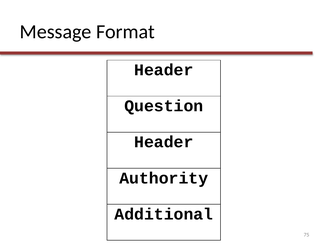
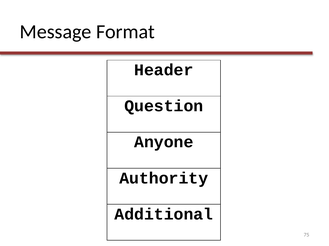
Header at (164, 143): Header -> Anyone
